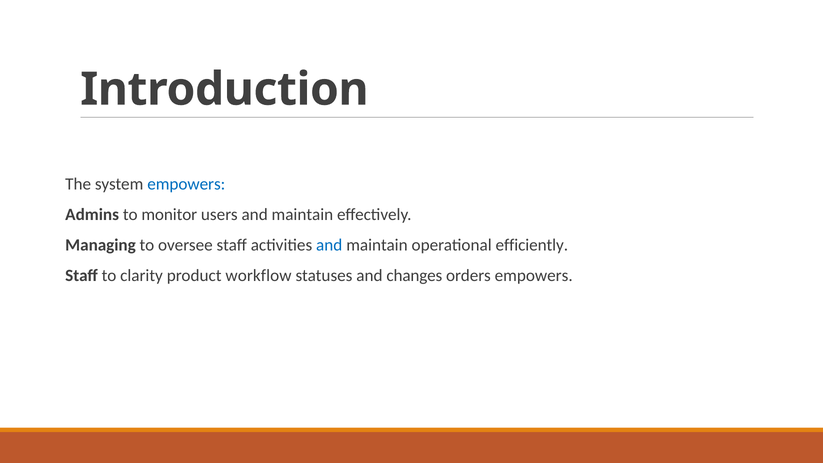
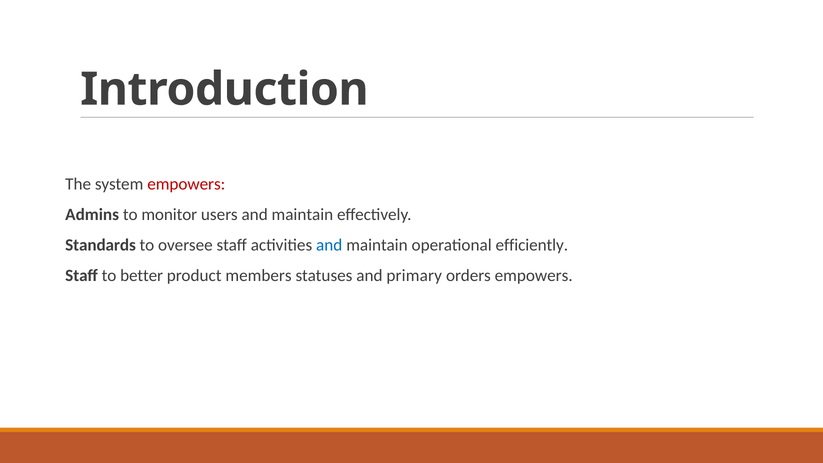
empowers at (186, 184) colour: blue -> red
Managing: Managing -> Standards
clarity: clarity -> better
workflow: workflow -> members
changes: changes -> primary
